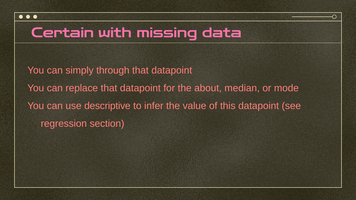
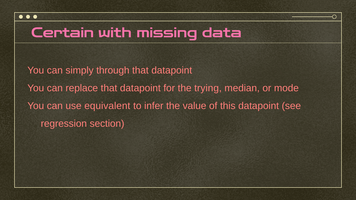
about: about -> trying
descriptive: descriptive -> equivalent
